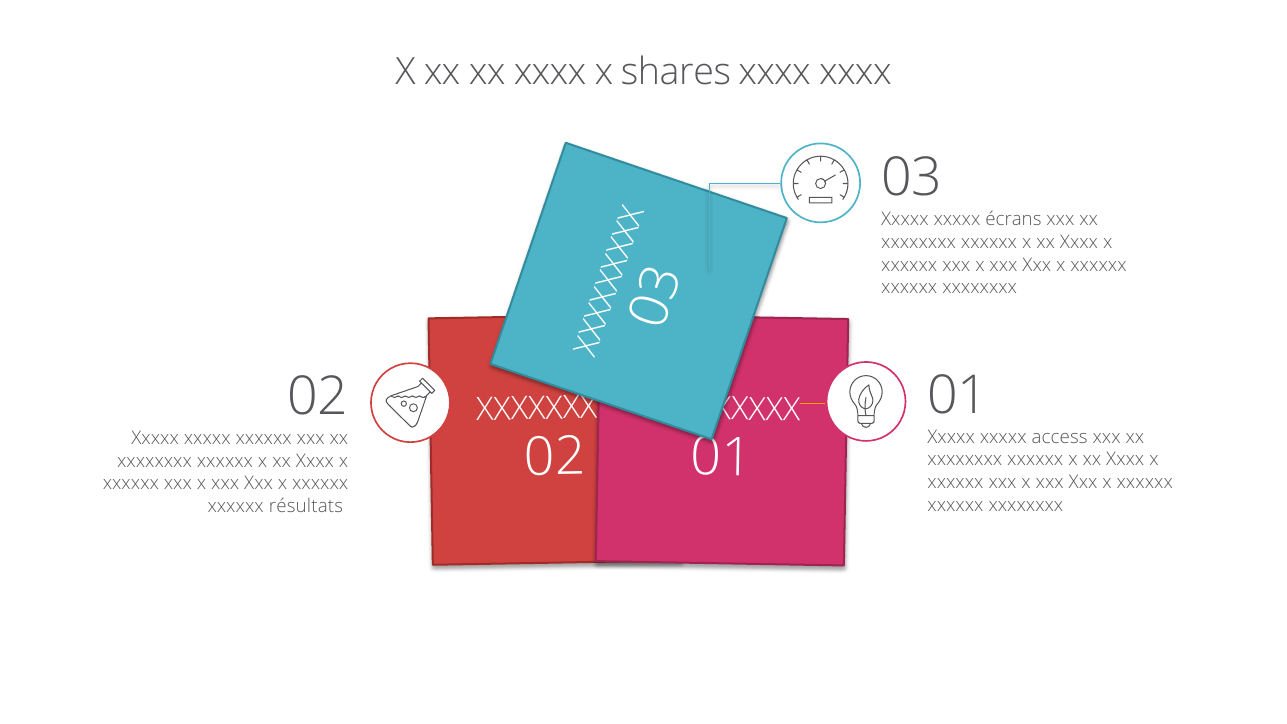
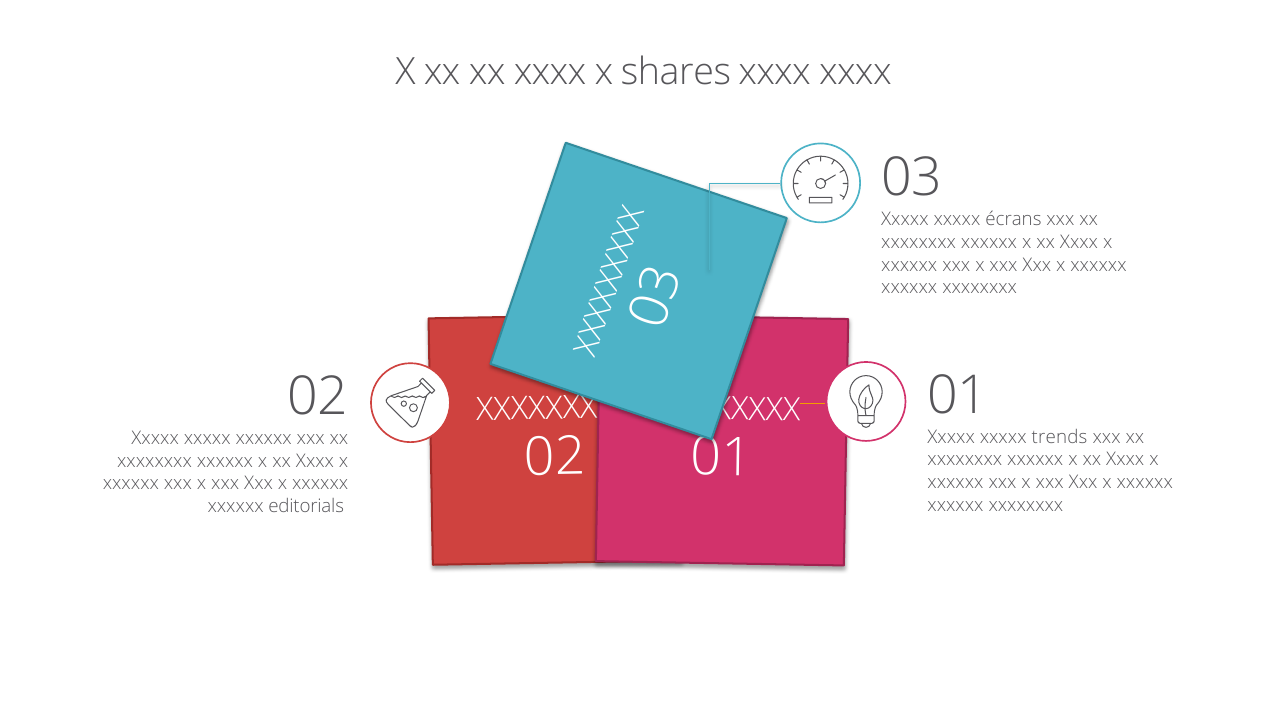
access: access -> trends
résultats: résultats -> editorials
